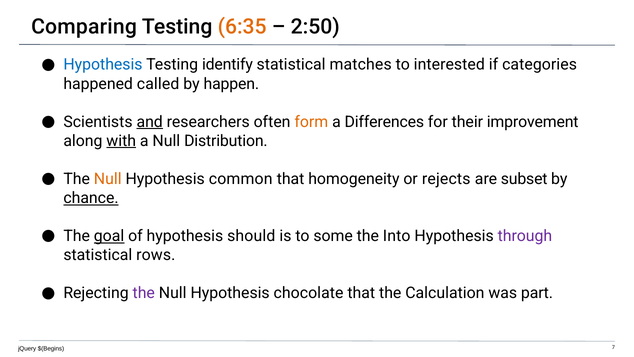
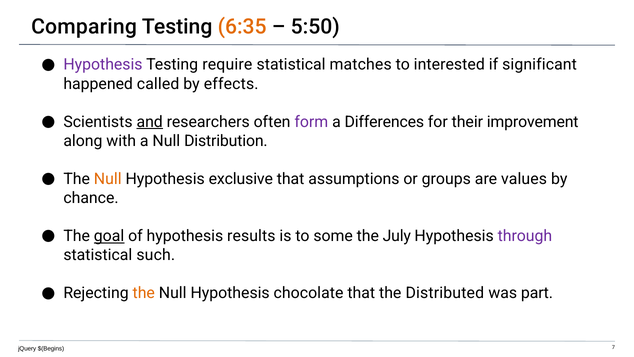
2:50: 2:50 -> 5:50
Hypothesis at (103, 65) colour: blue -> purple
identify: identify -> require
categories: categories -> significant
happen: happen -> effects
form colour: orange -> purple
with underline: present -> none
common: common -> exclusive
homogeneity: homogeneity -> assumptions
rejects: rejects -> groups
subset: subset -> values
chance underline: present -> none
should: should -> results
Into: Into -> July
rows: rows -> such
the at (144, 293) colour: purple -> orange
Calculation: Calculation -> Distributed
